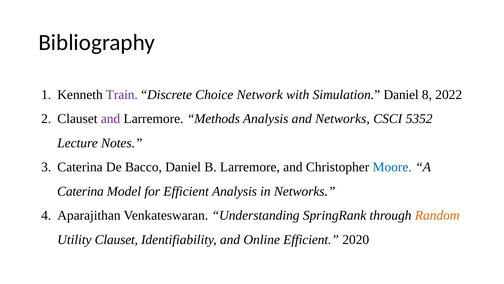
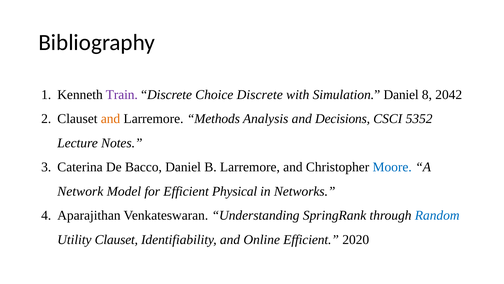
Choice Network: Network -> Discrete
2022: 2022 -> 2042
and at (111, 119) colour: purple -> orange
and Networks: Networks -> Decisions
Caterina at (80, 191): Caterina -> Network
Efficient Analysis: Analysis -> Physical
Random colour: orange -> blue
